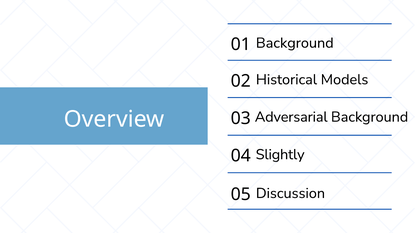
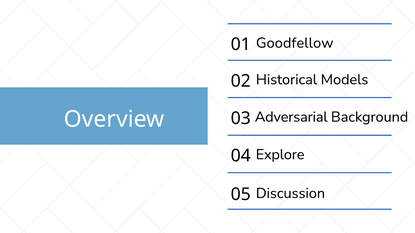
Background at (295, 43): Background -> Goodfellow
Slightly: Slightly -> Explore
